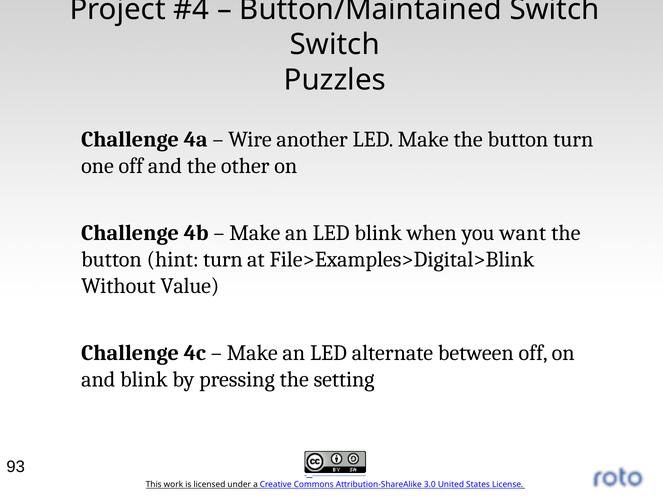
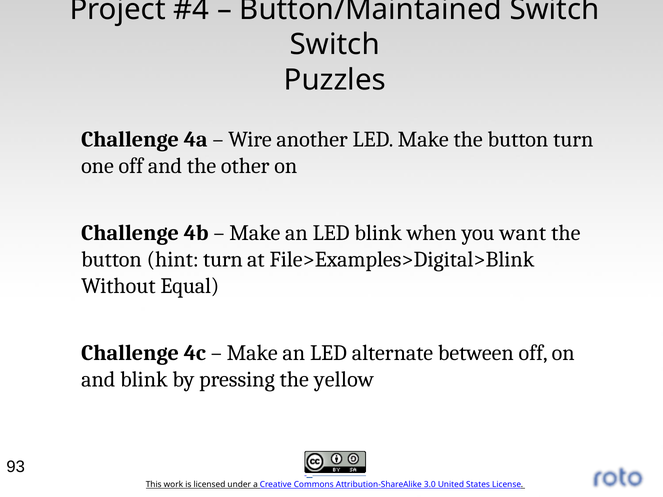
Value: Value -> Equal
setting: setting -> yellow
